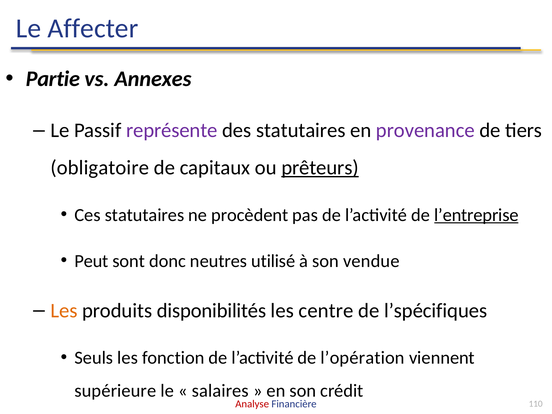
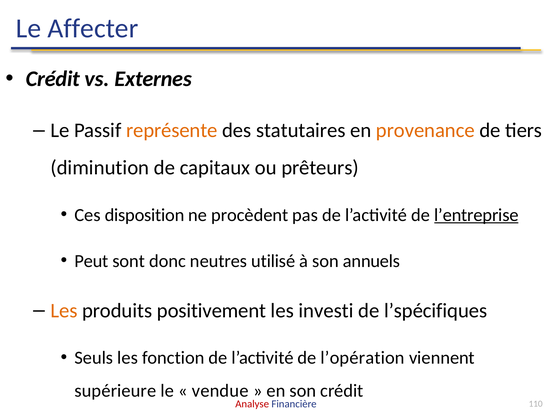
Partie at (53, 79): Partie -> Crédit
Annexes: Annexes -> Externes
représente colour: purple -> orange
provenance colour: purple -> orange
obligatoire: obligatoire -> diminution
prêteurs underline: present -> none
Ces statutaires: statutaires -> disposition
vendue: vendue -> annuels
disponibilités: disponibilités -> positivement
centre: centre -> investi
salaires: salaires -> vendue
